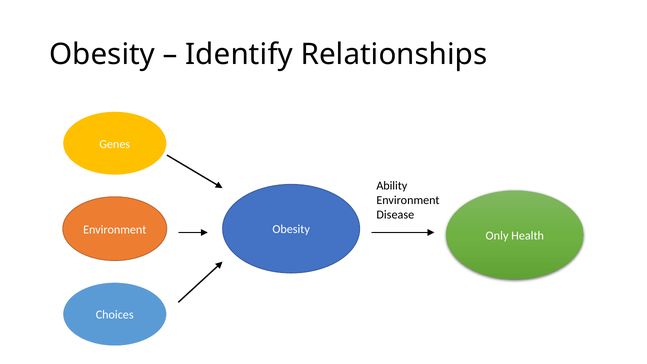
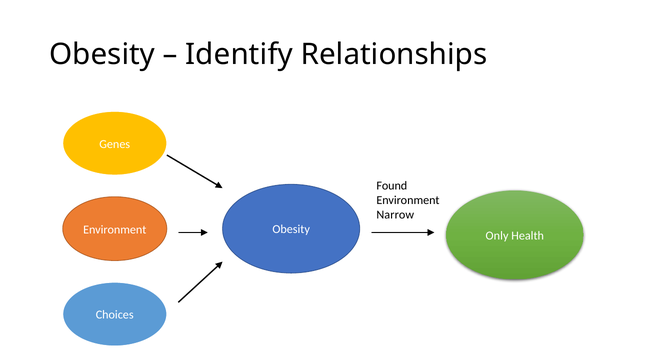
Ability: Ability -> Found
Disease: Disease -> Narrow
